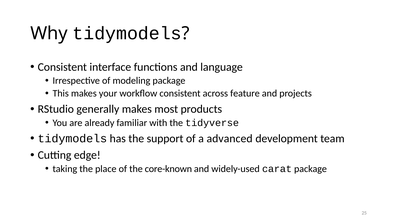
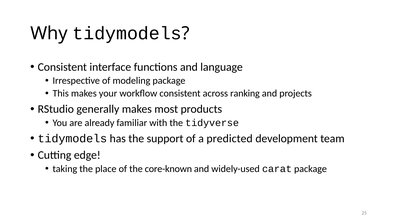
feature: feature -> ranking
advanced: advanced -> predicted
